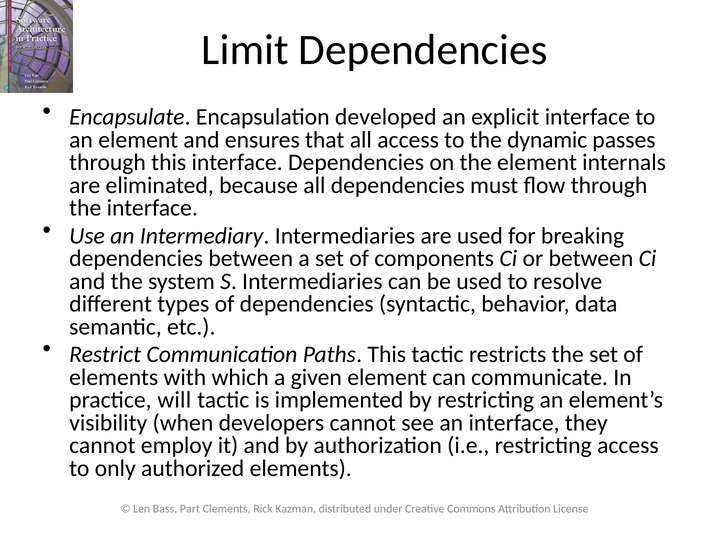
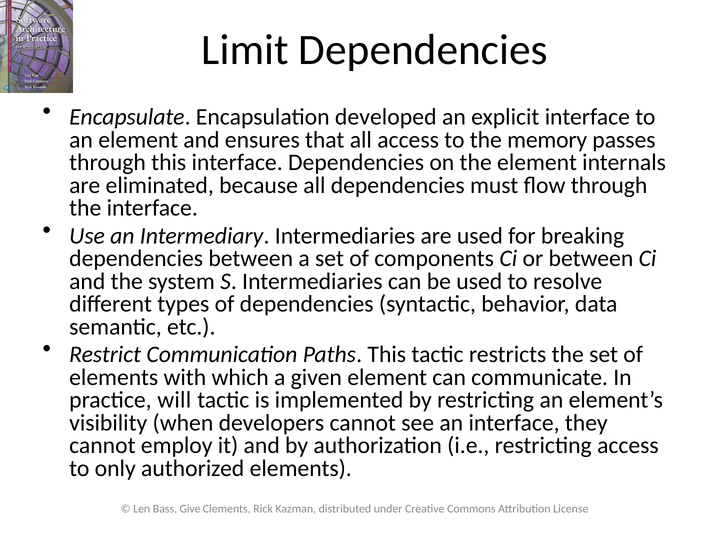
dynamic: dynamic -> memory
Part: Part -> Give
